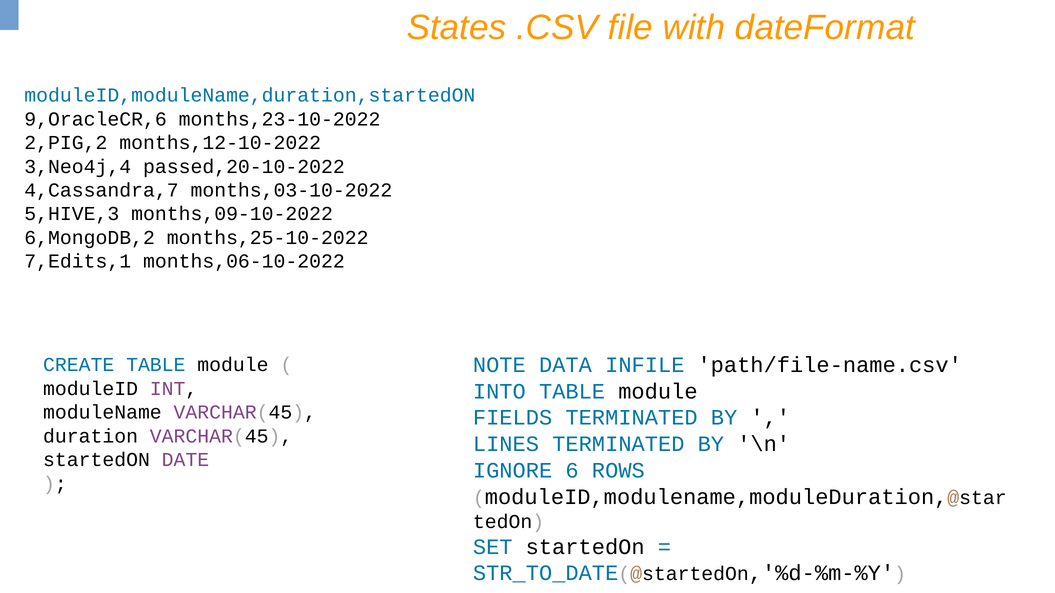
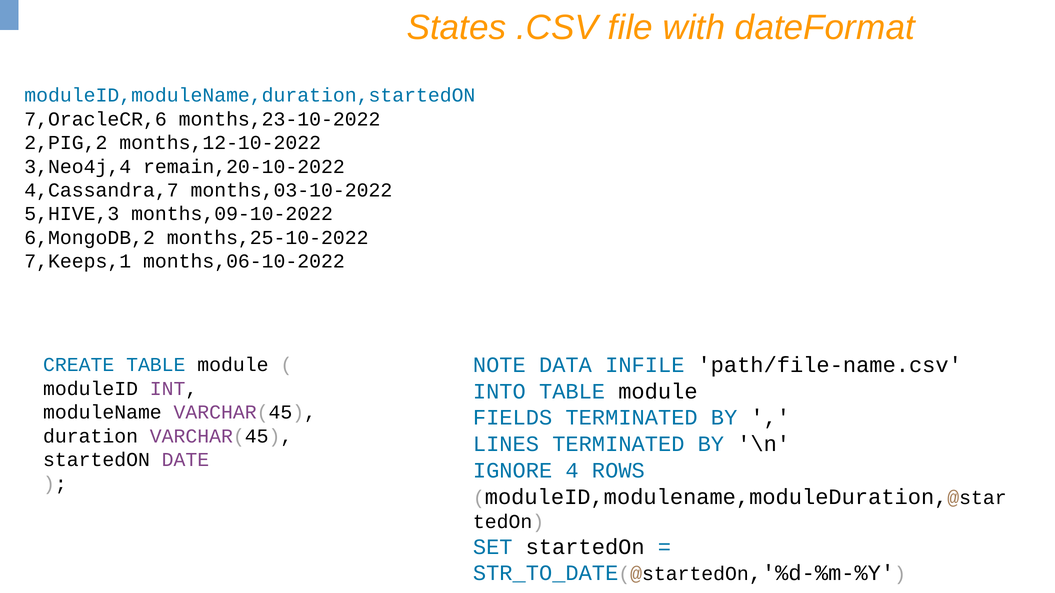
9,OracleCR,6: 9,OracleCR,6 -> 7,OracleCR,6
passed,20-10-2022: passed,20-10-2022 -> remain,20-10-2022
7,Edits,1: 7,Edits,1 -> 7,Keeps,1
6: 6 -> 4
